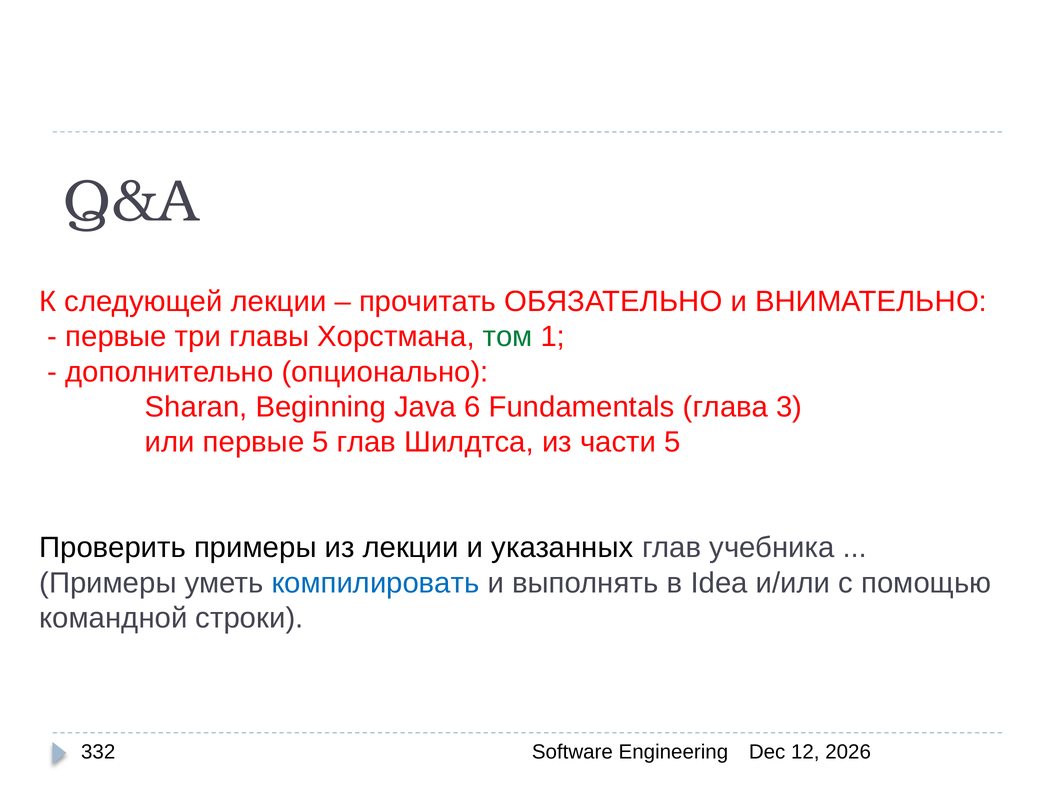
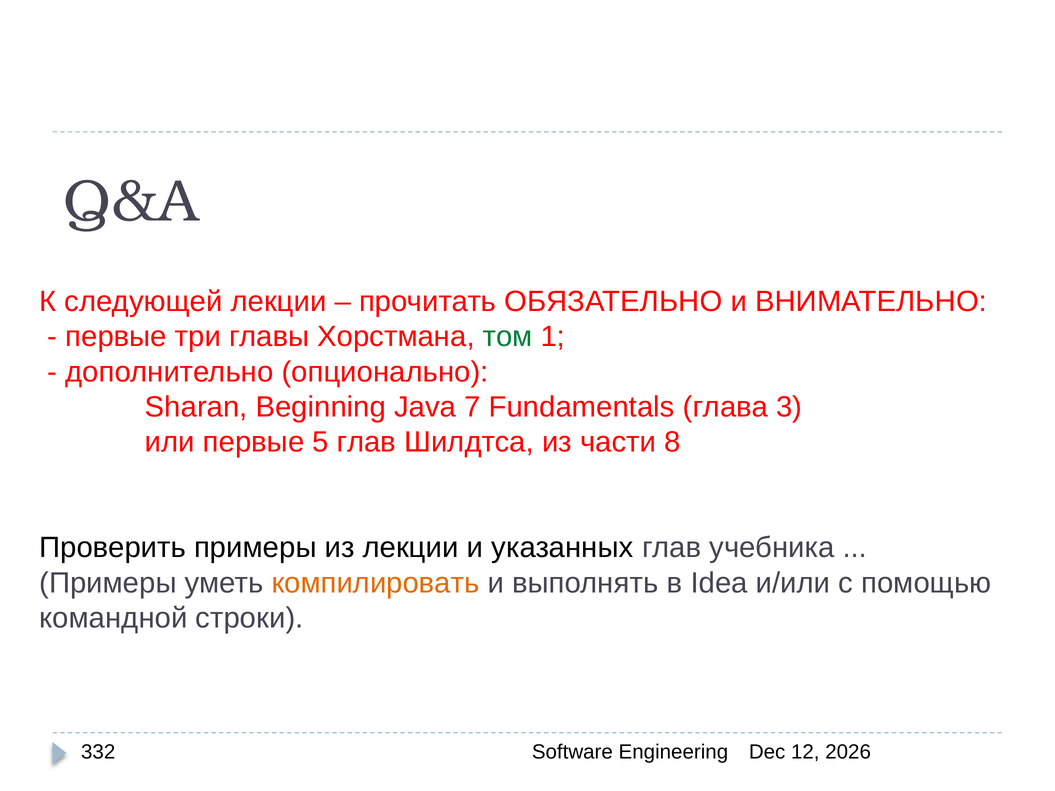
6: 6 -> 7
части 5: 5 -> 8
компилировать colour: blue -> orange
